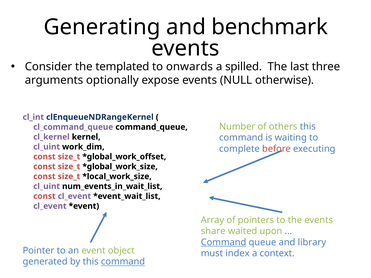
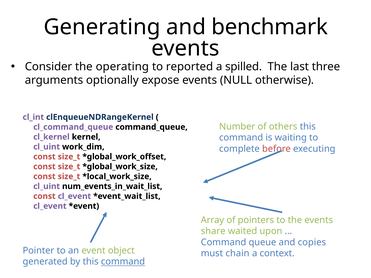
templated: templated -> operating
onwards: onwards -> reported
Command at (224, 242) underline: present -> none
library: library -> copies
index: index -> chain
